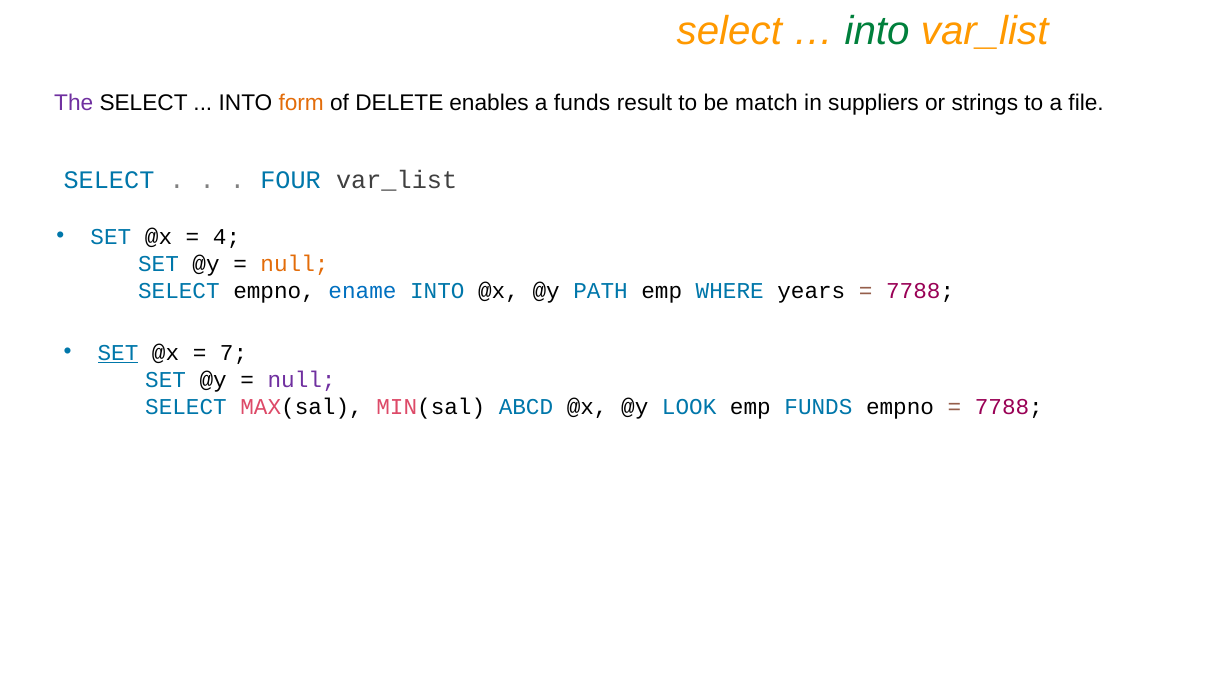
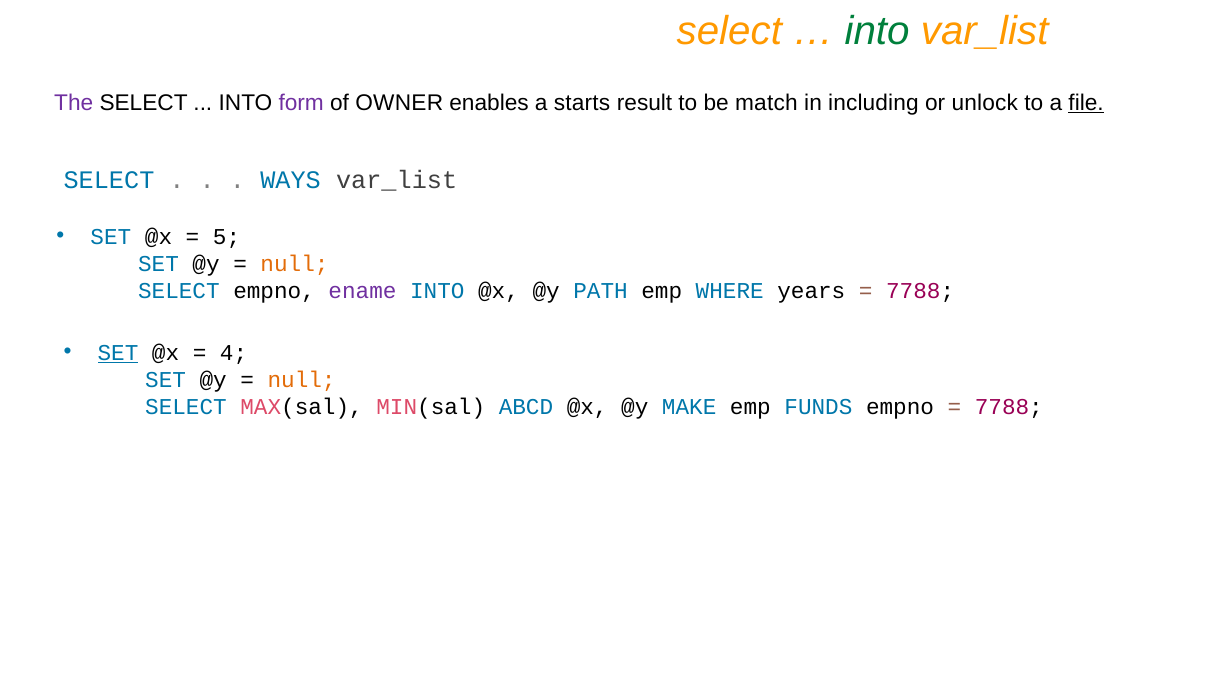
form colour: orange -> purple
DELETE: DELETE -> OWNER
a funds: funds -> starts
suppliers: suppliers -> including
strings: strings -> unlock
file underline: none -> present
FOUR: FOUR -> WAYS
4: 4 -> 5
ename colour: blue -> purple
7: 7 -> 4
null at (302, 380) colour: purple -> orange
LOOK: LOOK -> MAKE
